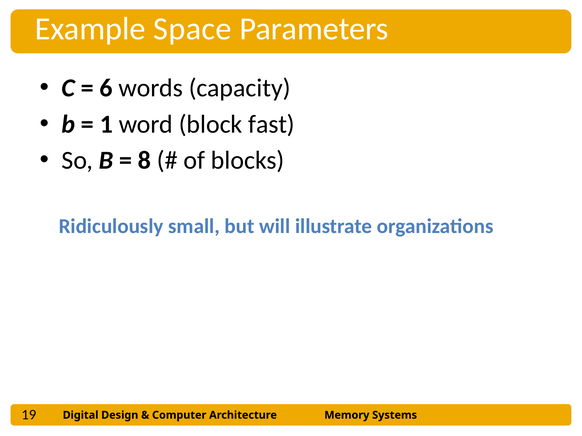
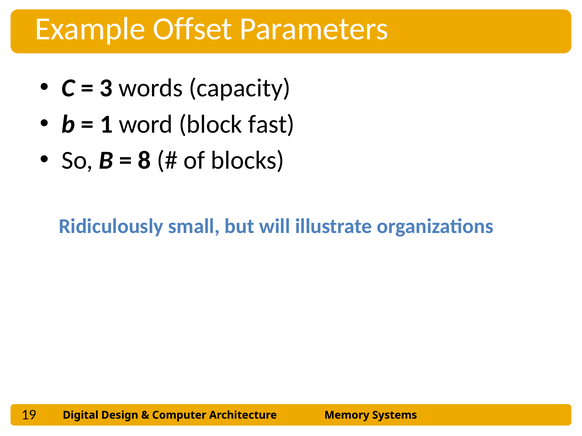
Space: Space -> Offset
6: 6 -> 3
